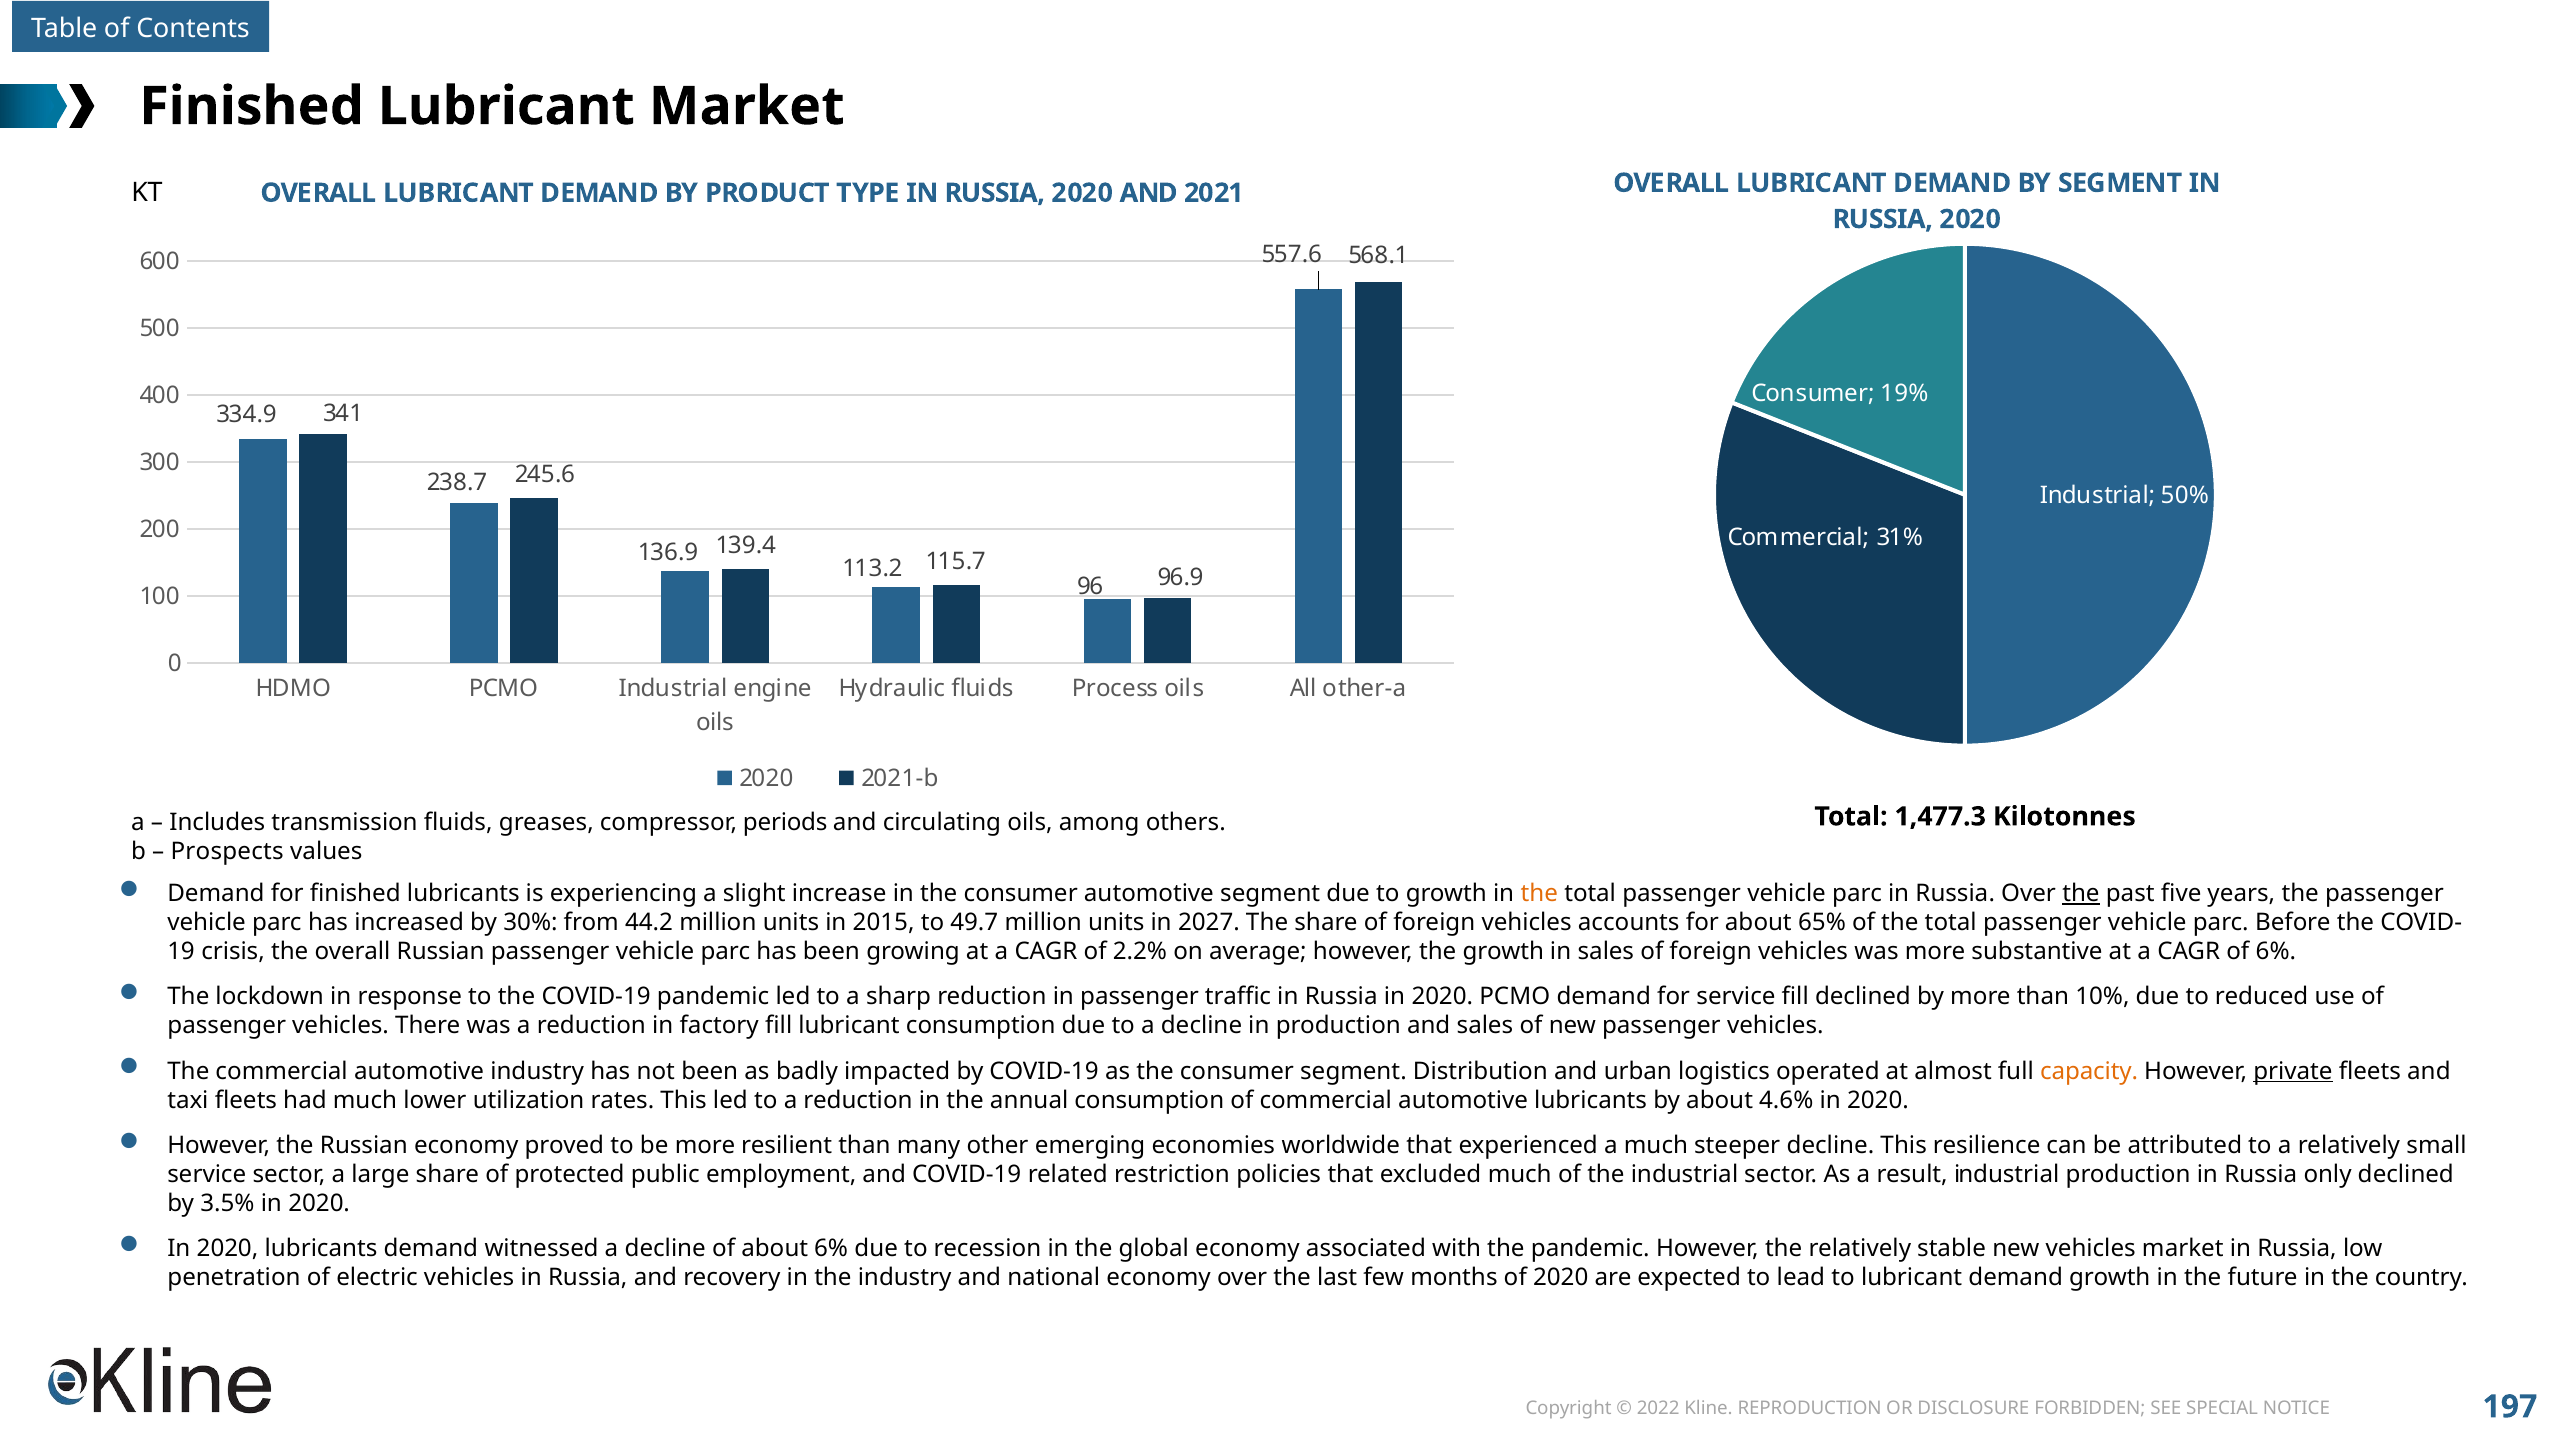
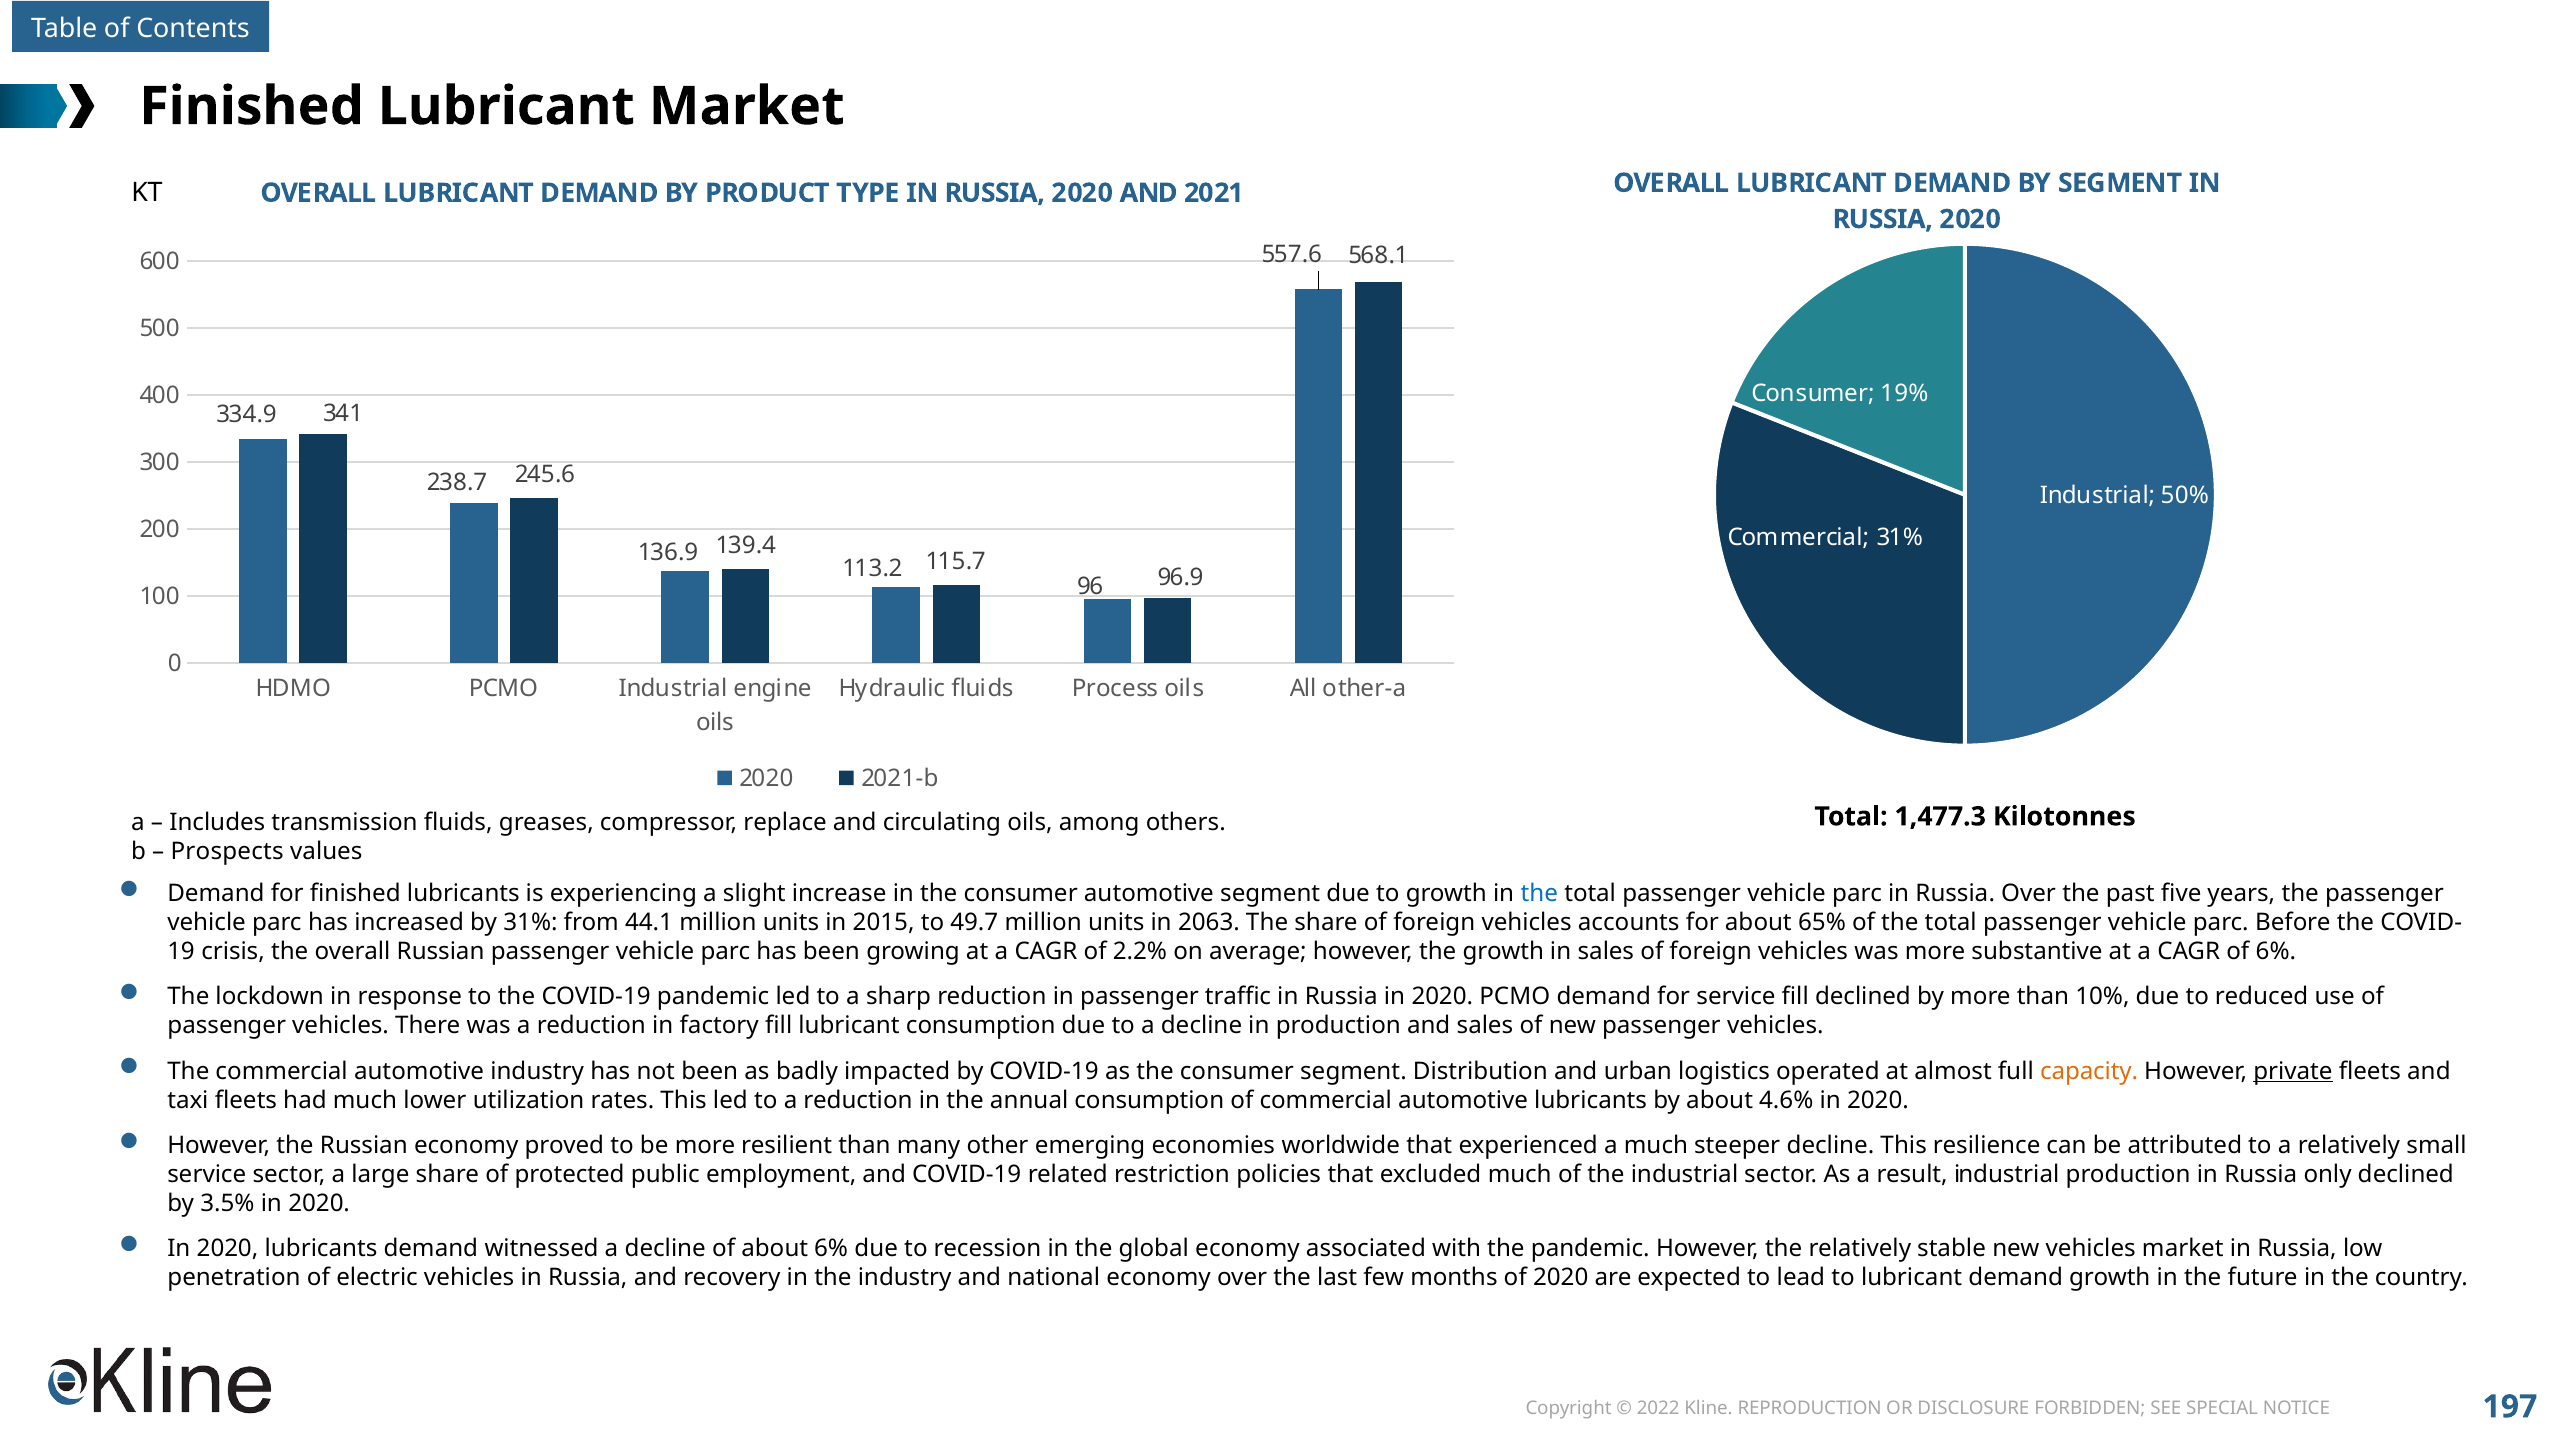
periods: periods -> replace
the at (1539, 894) colour: orange -> blue
the at (2081, 894) underline: present -> none
by 30%: 30% -> 31%
44.2: 44.2 -> 44.1
2027: 2027 -> 2063
